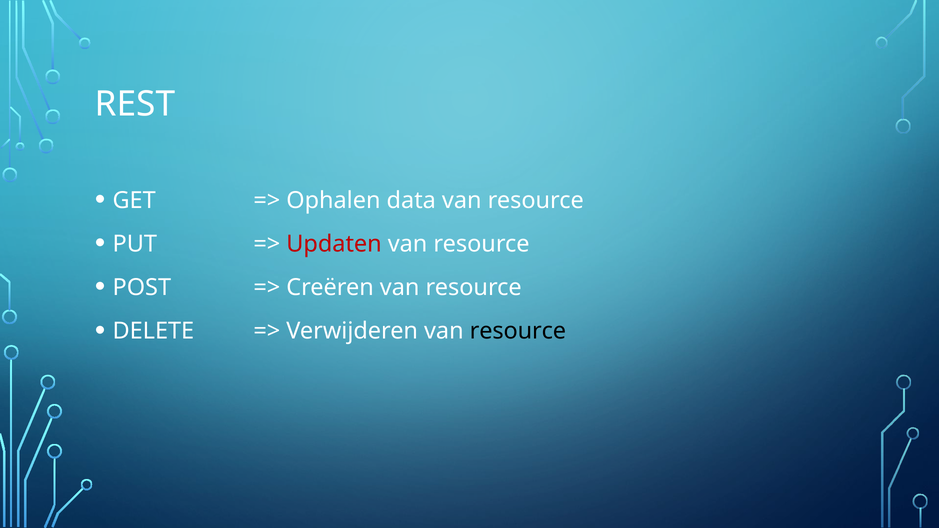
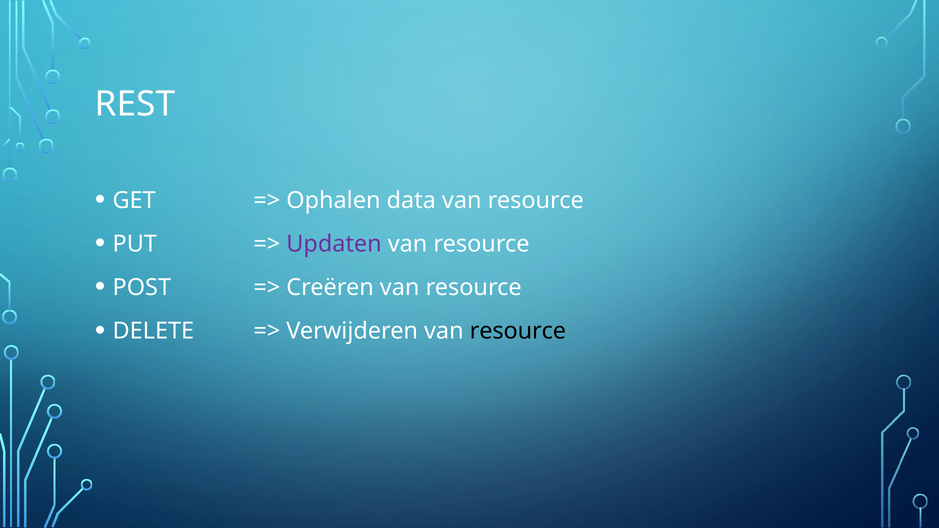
Updaten colour: red -> purple
